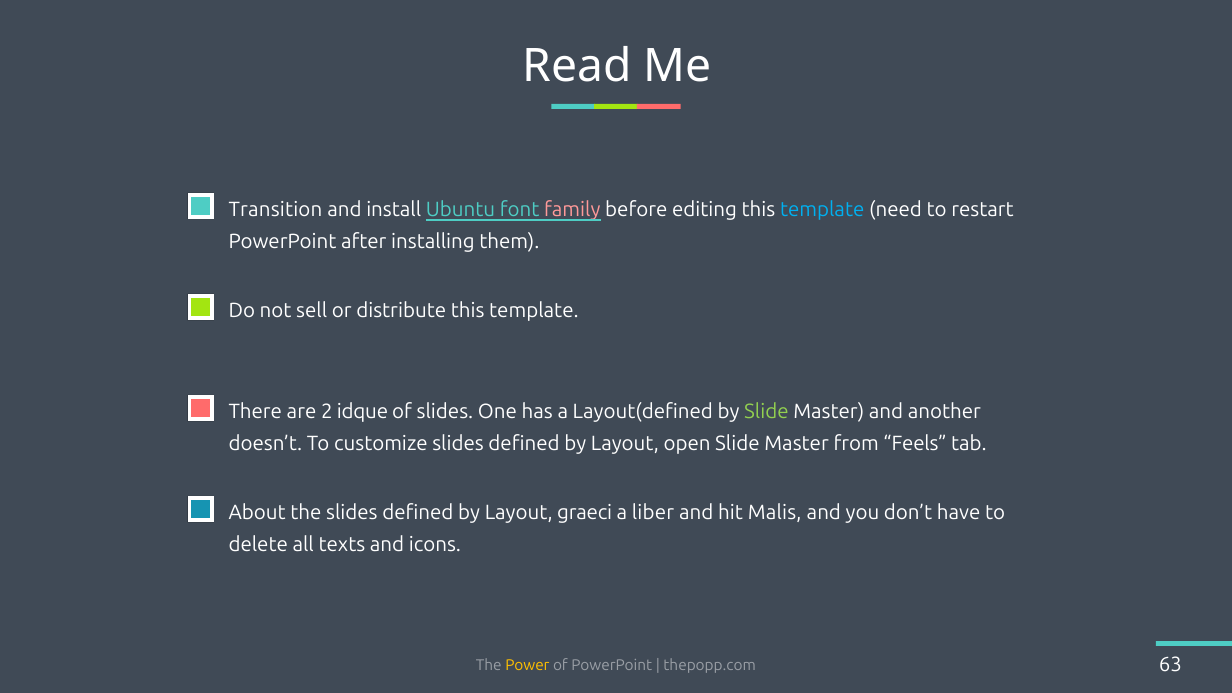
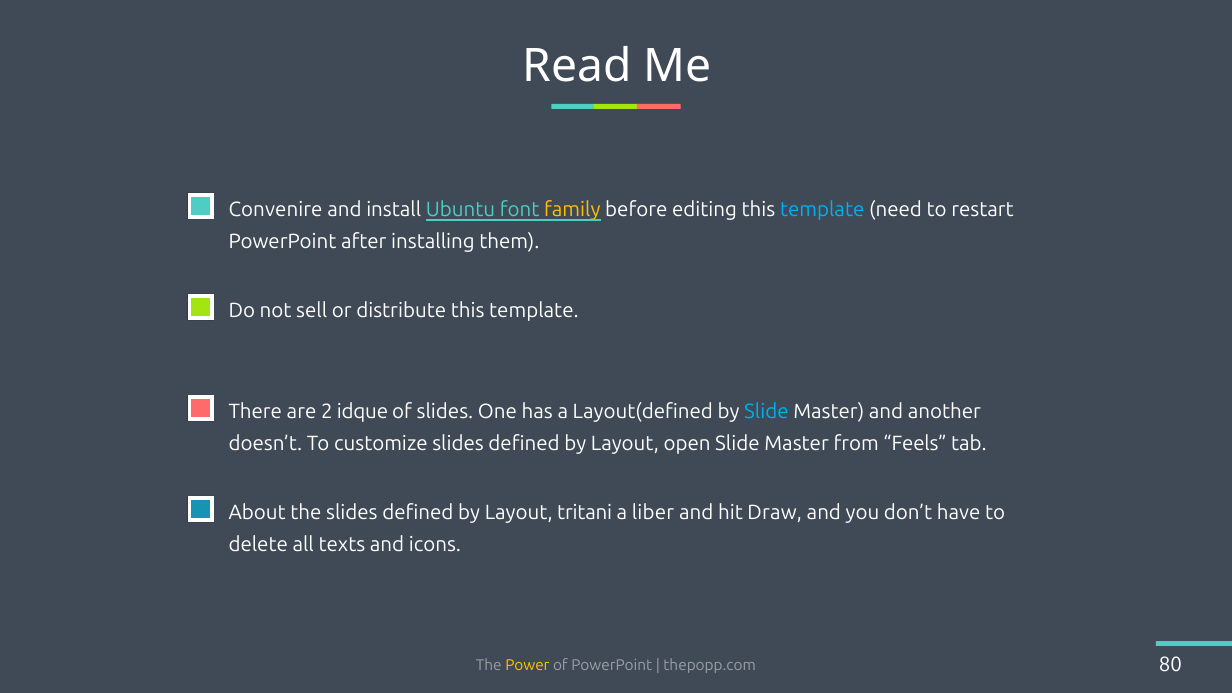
Transition: Transition -> Convenire
family colour: pink -> yellow
Slide at (766, 412) colour: light green -> light blue
graeci: graeci -> tritani
Malis: Malis -> Draw
63: 63 -> 80
